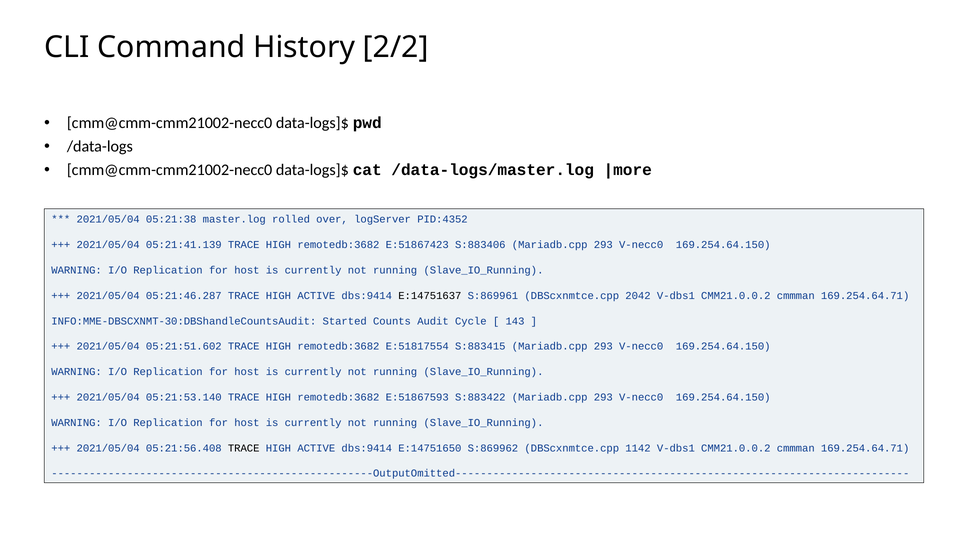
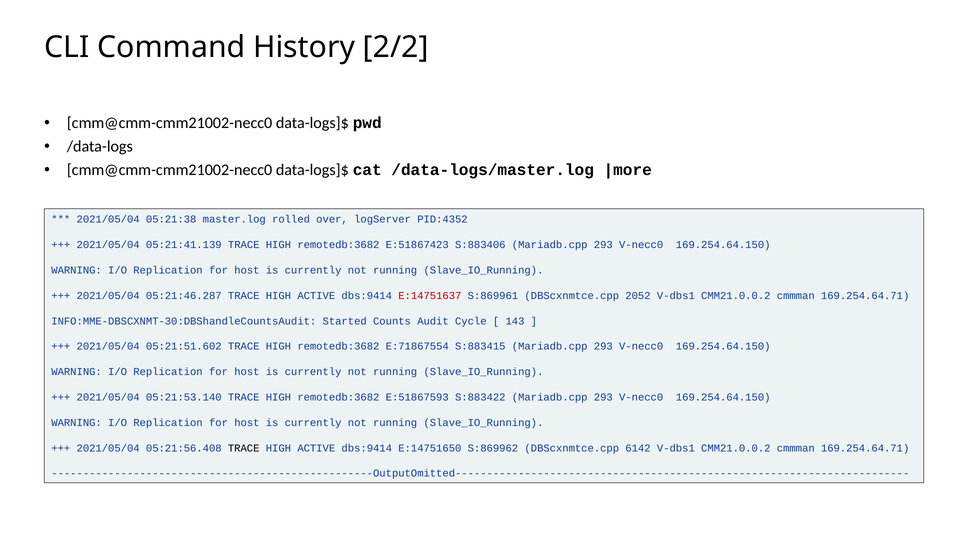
E:14751637 colour: black -> red
2042: 2042 -> 2052
E:51817554: E:51817554 -> E:71867554
1142: 1142 -> 6142
